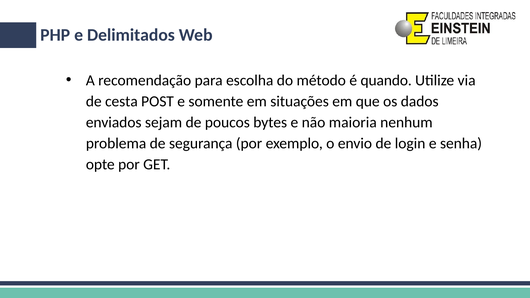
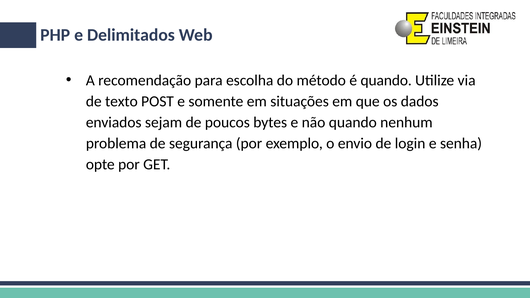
cesta: cesta -> texto
não maioria: maioria -> quando
